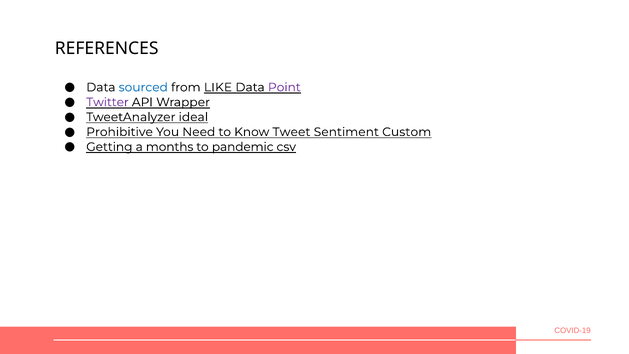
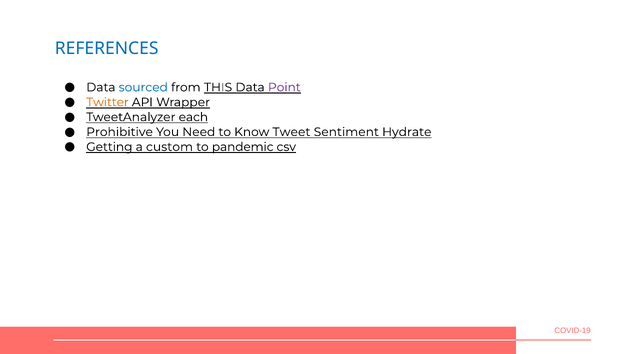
REFERENCES colour: black -> blue
LIKE: LIKE -> THIS
Twitter colour: purple -> orange
ideal: ideal -> each
Custom: Custom -> Hydrate
months: months -> custom
